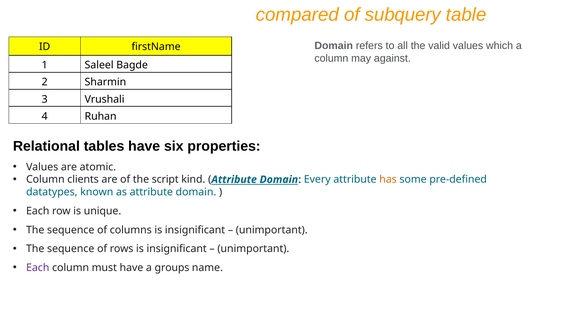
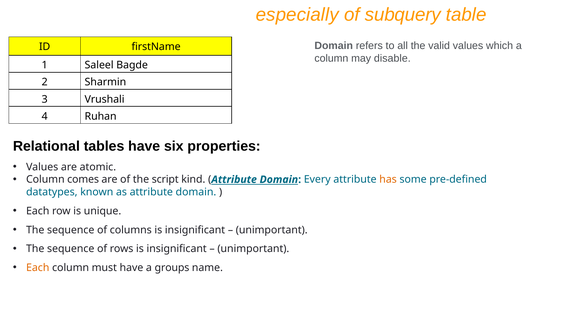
compared: compared -> especially
against: against -> disable
clients: clients -> comes
Each at (38, 268) colour: purple -> orange
